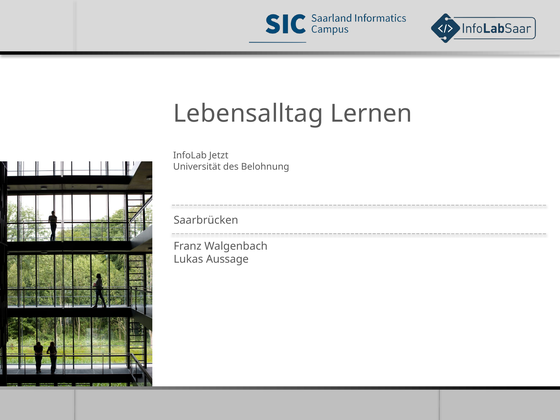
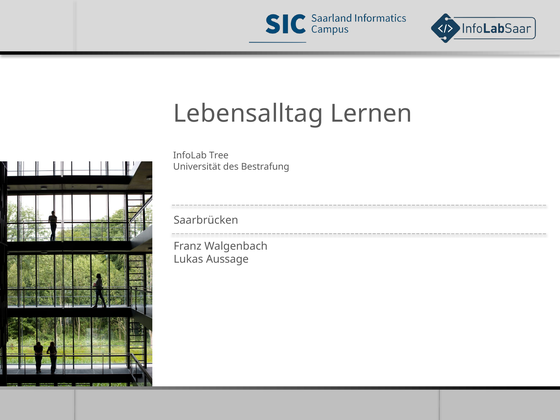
Jetzt: Jetzt -> Tree
Belohnung: Belohnung -> Bestrafung
